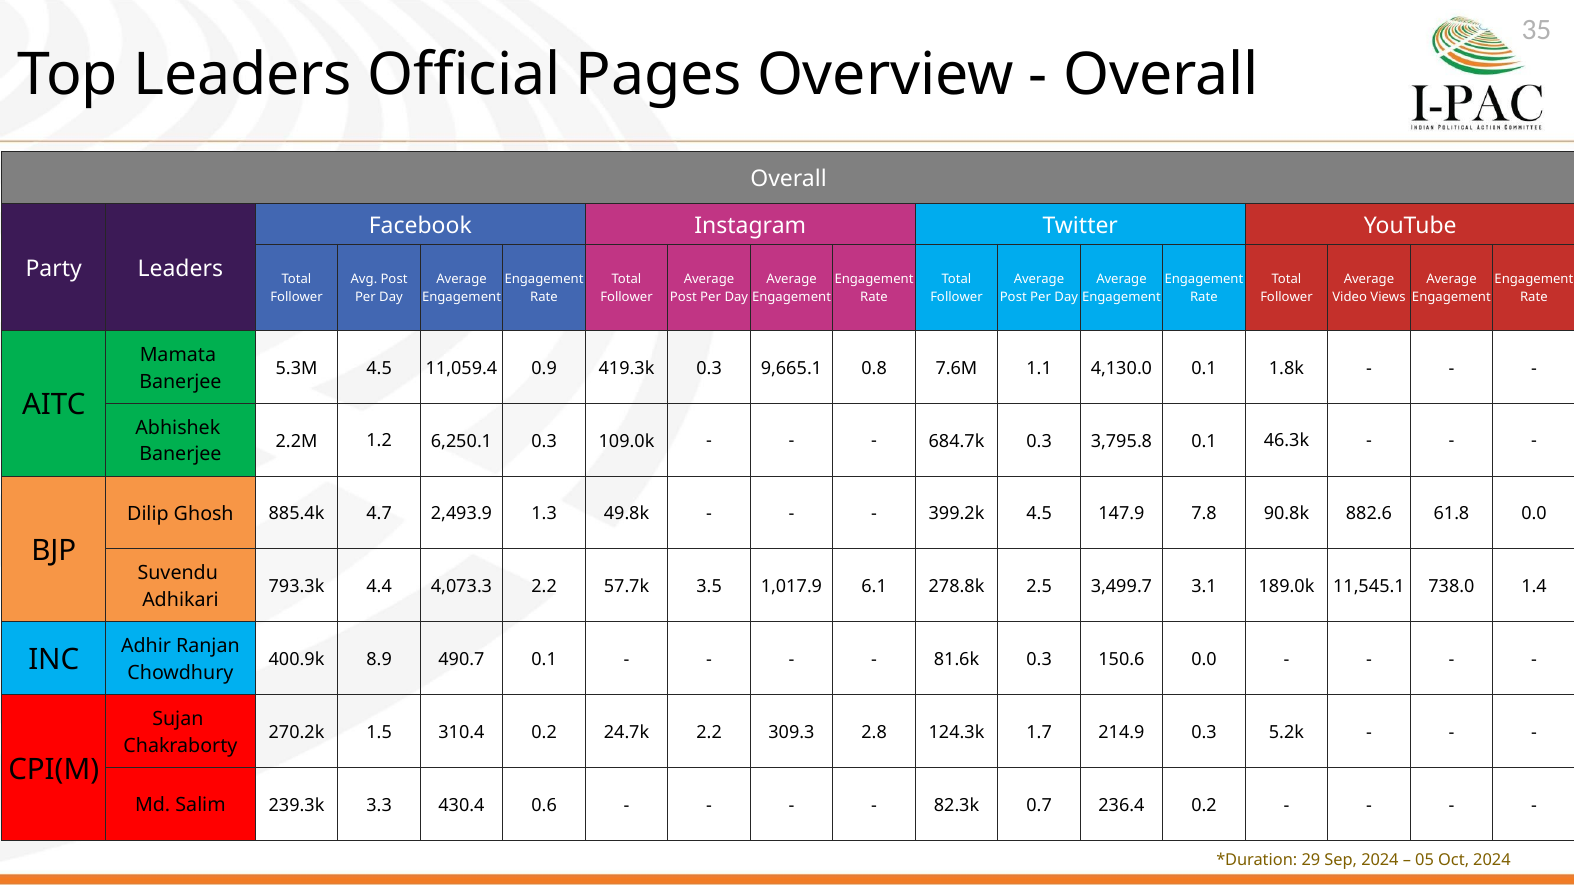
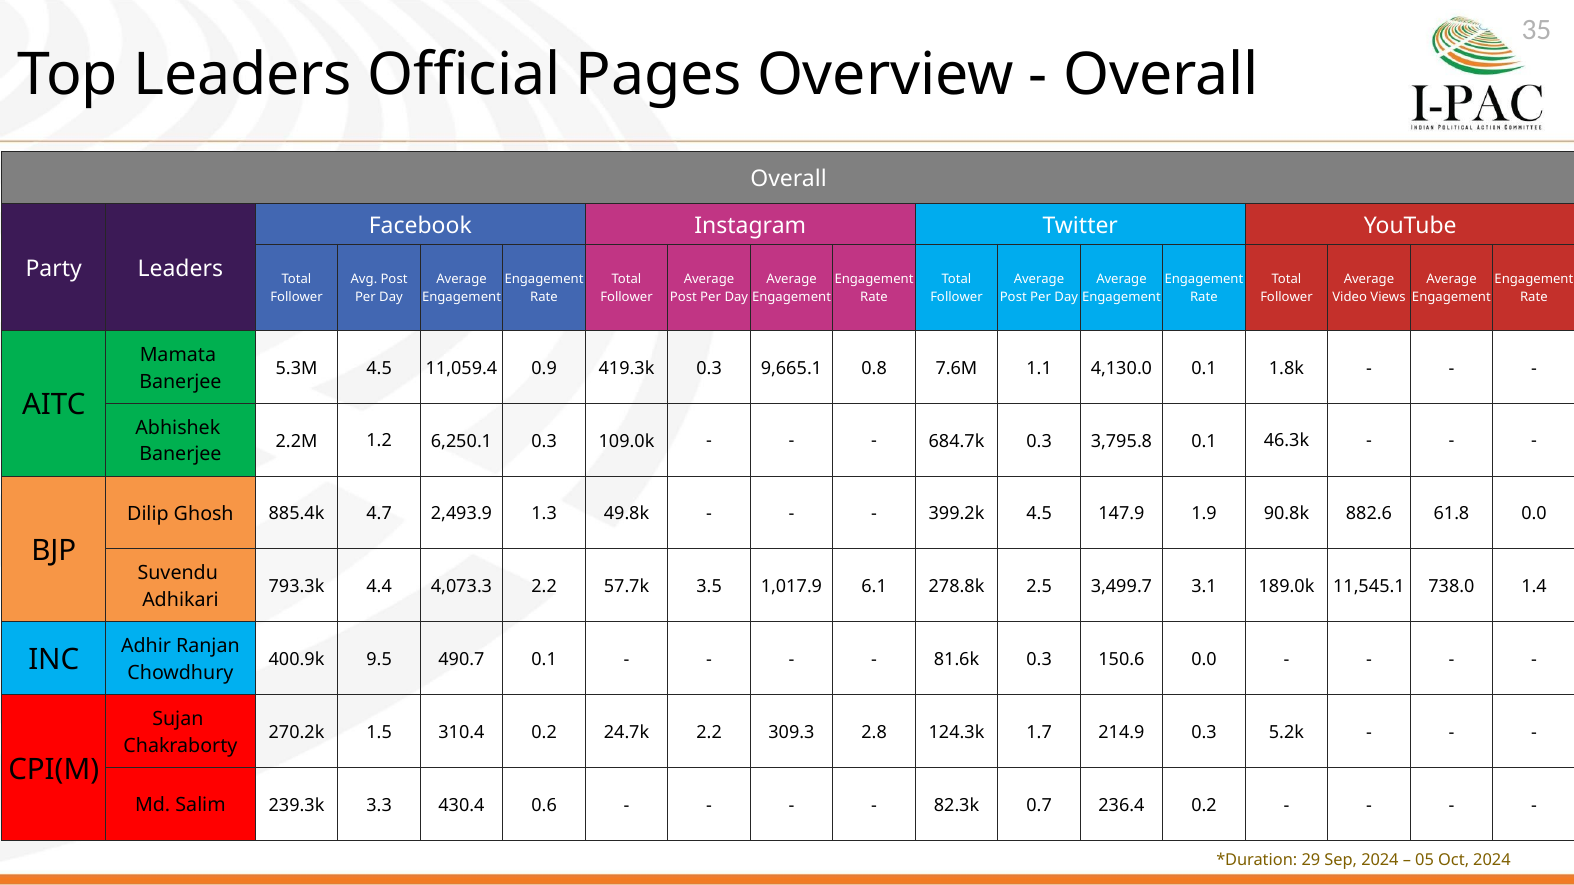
7.8: 7.8 -> 1.9
8.9: 8.9 -> 9.5
